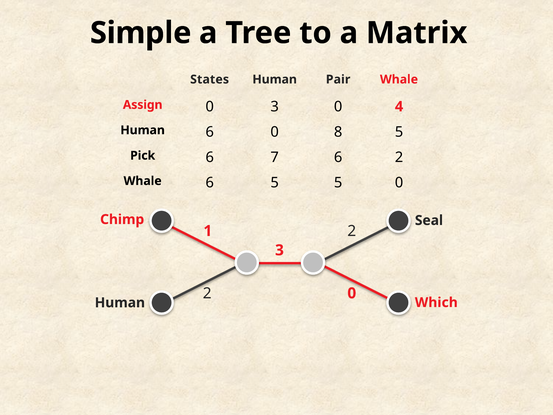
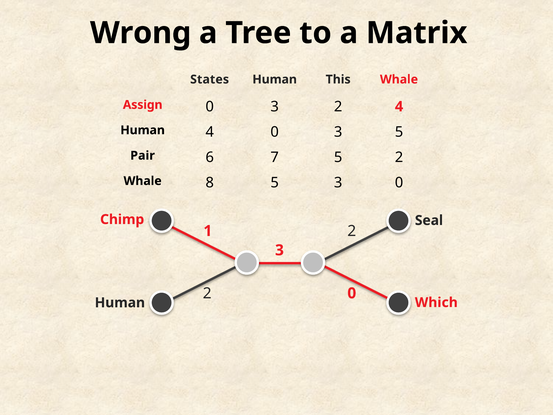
Simple: Simple -> Wrong
Pair: Pair -> This
0 3 0: 0 -> 2
Human 6: 6 -> 4
8 at (338, 132): 8 -> 3
Pick: Pick -> Pair
7 6: 6 -> 5
Whale 6: 6 -> 8
5 5: 5 -> 3
